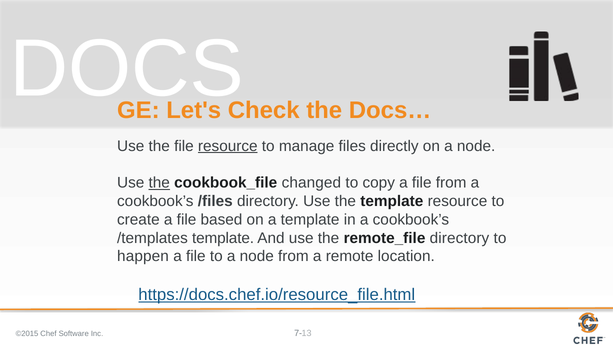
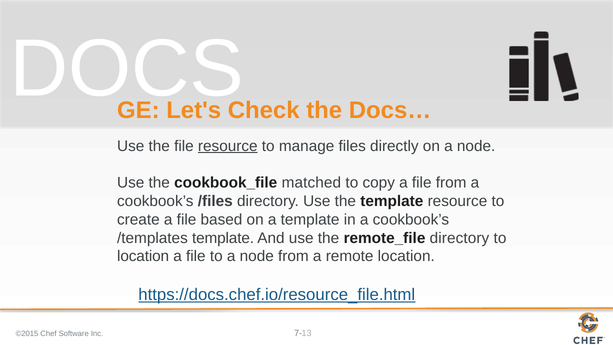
the at (159, 183) underline: present -> none
changed: changed -> matched
happen at (143, 256): happen -> location
